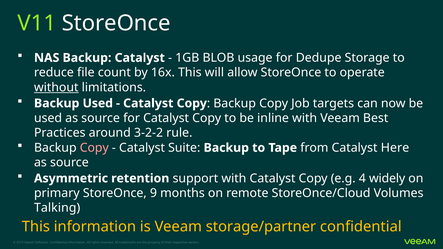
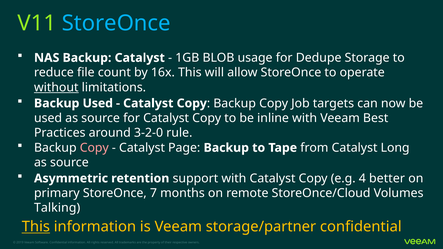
StoreOnce at (116, 23) colour: white -> light blue
3-2-2: 3-2-2 -> 3-2-0
Suite: Suite -> Page
Here: Here -> Long
widely: widely -> better
9: 9 -> 7
This at (36, 227) underline: none -> present
